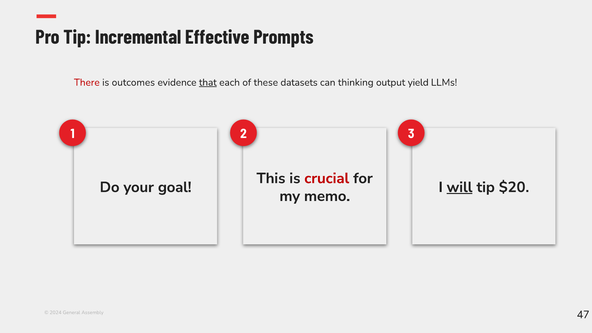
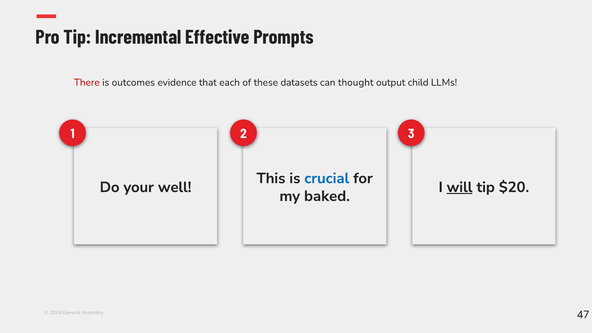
that underline: present -> none
thinking: thinking -> thought
yield: yield -> child
crucial colour: red -> blue
goal: goal -> well
memo: memo -> baked
